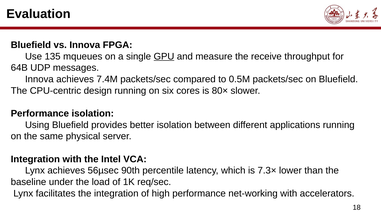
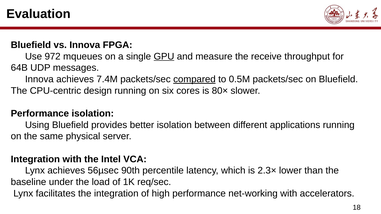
135: 135 -> 972
compared underline: none -> present
7.3×: 7.3× -> 2.3×
